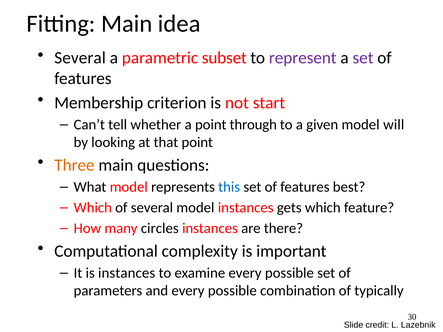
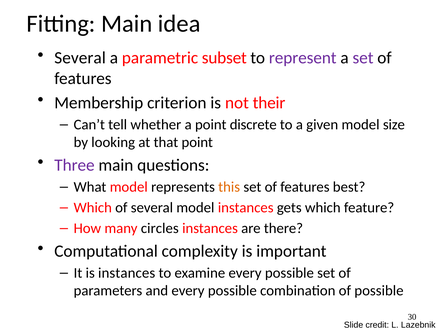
start: start -> their
through: through -> discrete
will: will -> size
Three colour: orange -> purple
this colour: blue -> orange
of typically: typically -> possible
